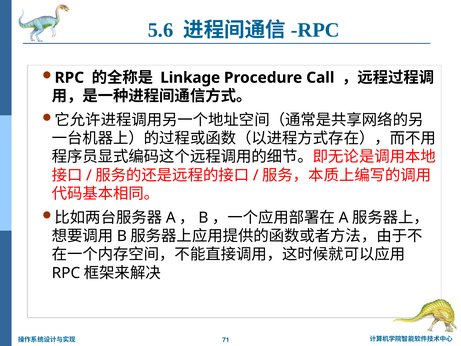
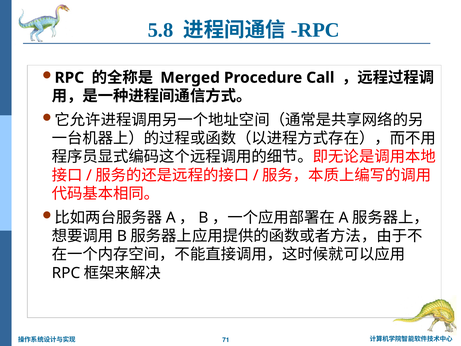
5.6: 5.6 -> 5.8
Linkage: Linkage -> Merged
